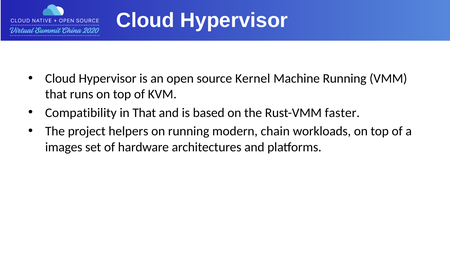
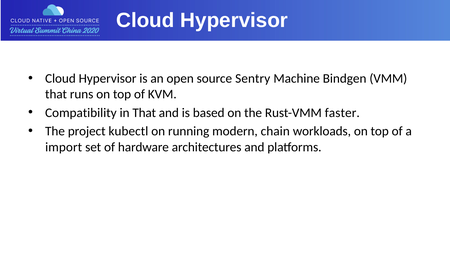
Kernel: Kernel -> Sentry
Machine Running: Running -> Bindgen
helpers: helpers -> kubectl
images: images -> import
